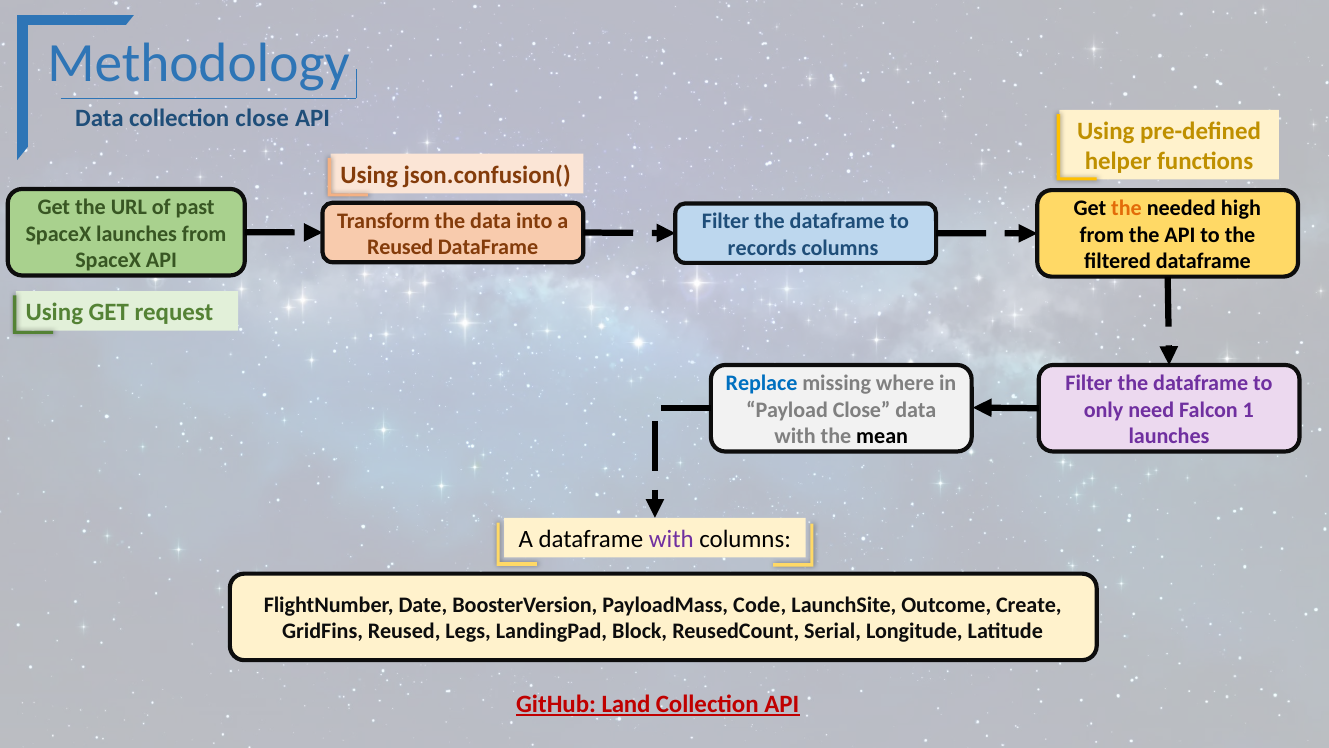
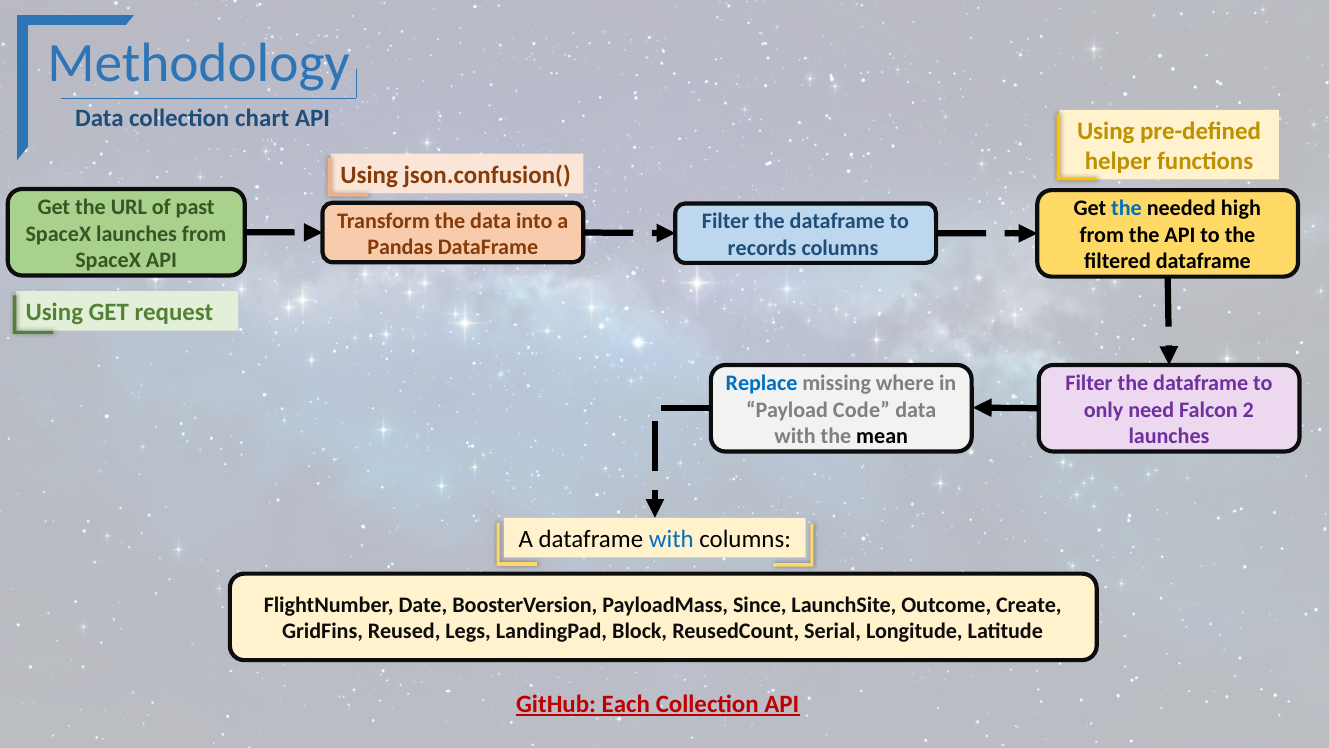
collection close: close -> chart
the at (1126, 208) colour: orange -> blue
Reused at (400, 247): Reused -> Pandas
Payload Close: Close -> Code
1: 1 -> 2
with at (671, 539) colour: purple -> blue
Code: Code -> Since
Land: Land -> Each
